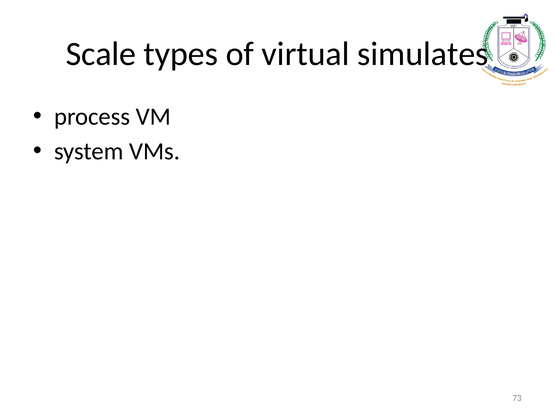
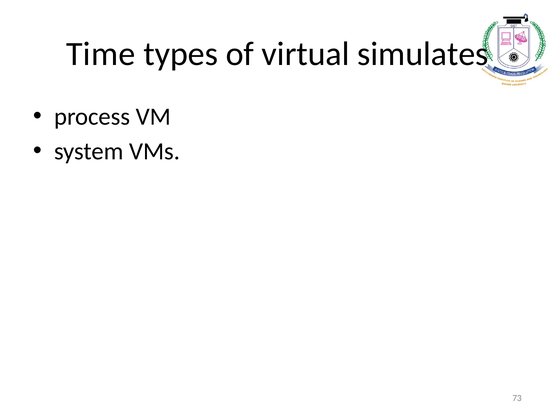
Scale: Scale -> Time
